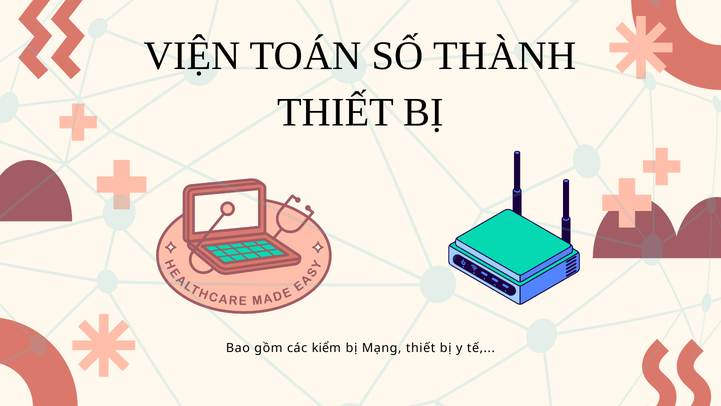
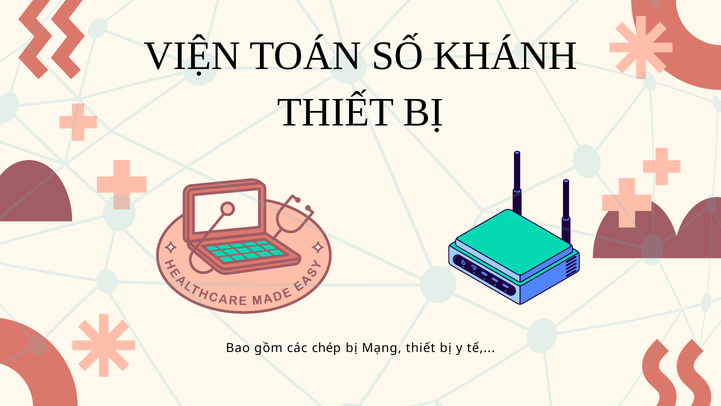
THÀNH: THÀNH -> KHÁNH
kiểm: kiểm -> chép
